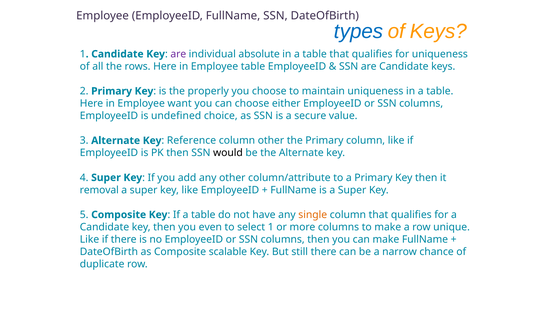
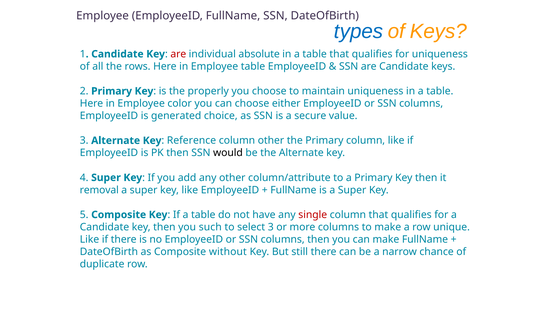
are at (178, 54) colour: purple -> red
want: want -> color
undefined: undefined -> generated
single colour: orange -> red
even: even -> such
select 1: 1 -> 3
scalable: scalable -> without
